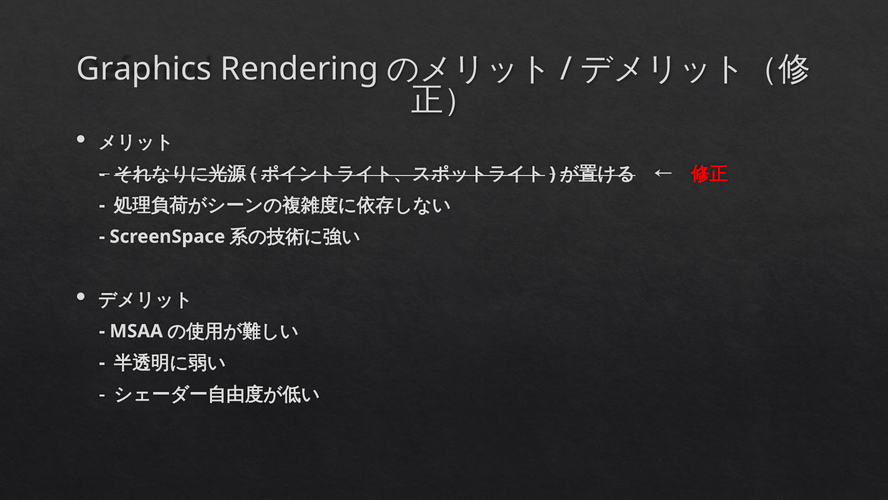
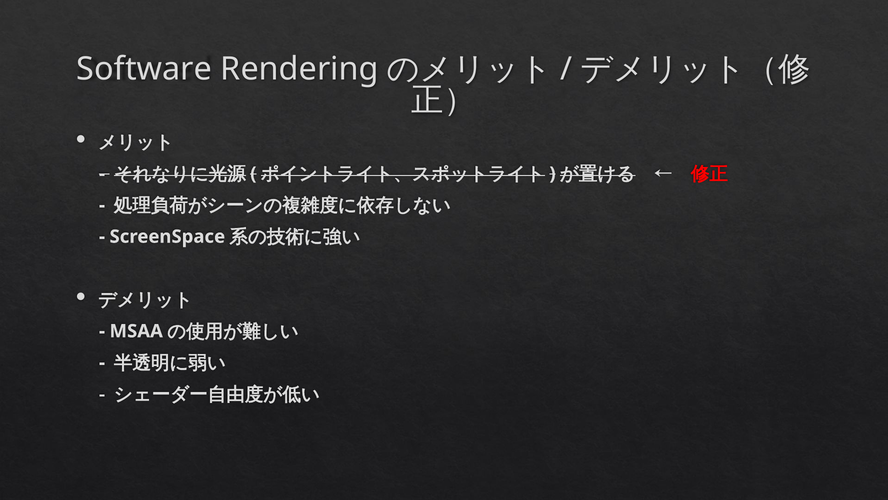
Graphics: Graphics -> Software
